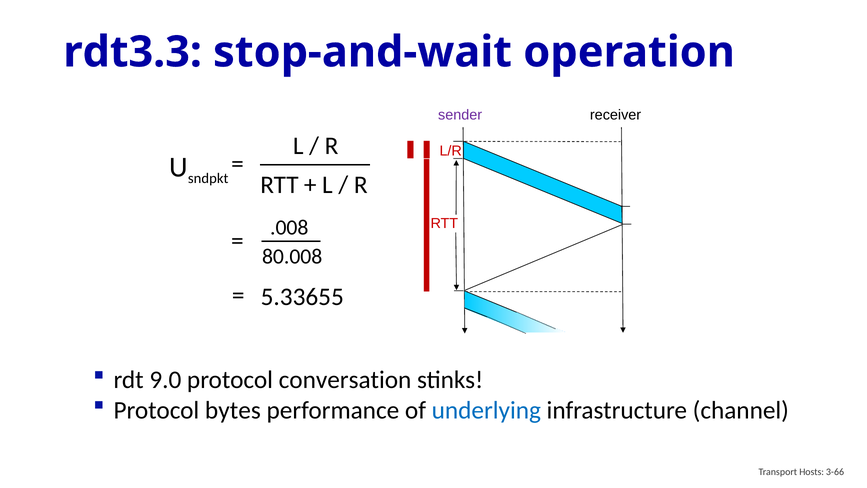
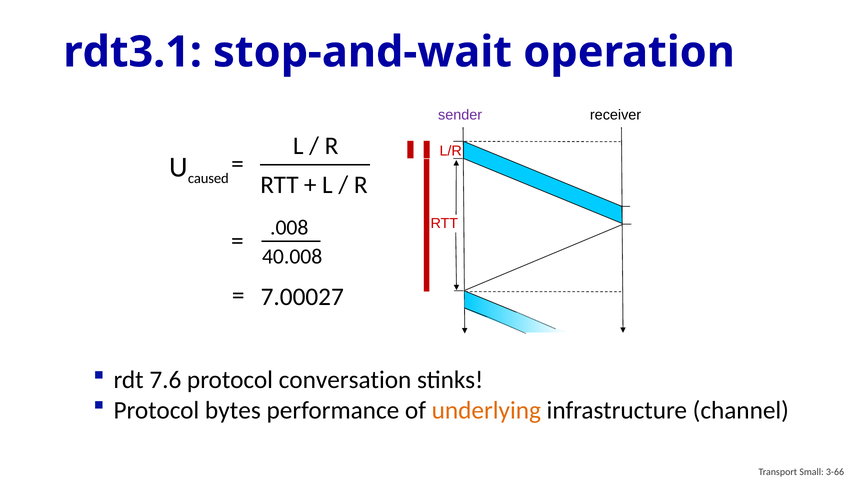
rdt3.3: rdt3.3 -> rdt3.1
sndpkt: sndpkt -> caused
80.008: 80.008 -> 40.008
5.33655: 5.33655 -> 7.00027
9.0: 9.0 -> 7.6
underlying colour: blue -> orange
Hosts: Hosts -> Small
